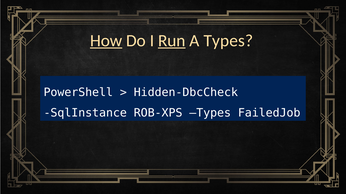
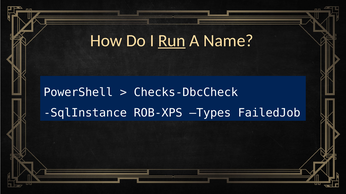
How underline: present -> none
A Types: Types -> Name
Hidden-DbcCheck: Hidden-DbcCheck -> Checks-DbcCheck
